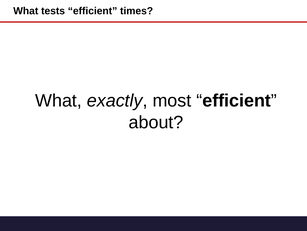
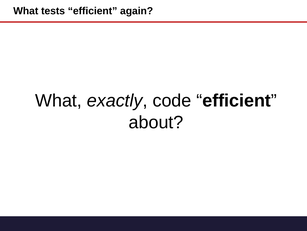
times: times -> again
most: most -> code
